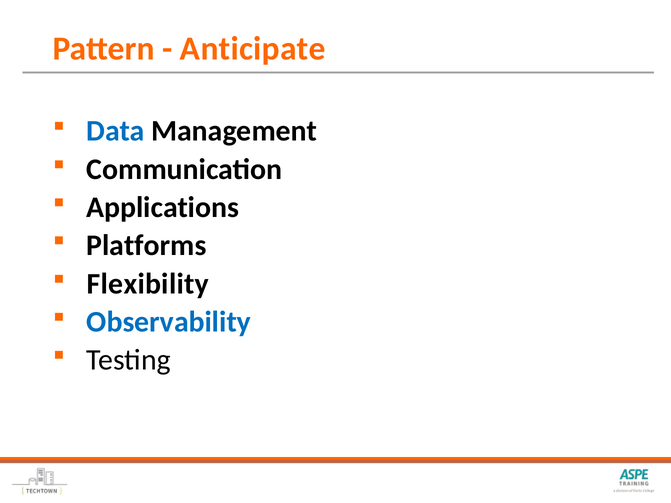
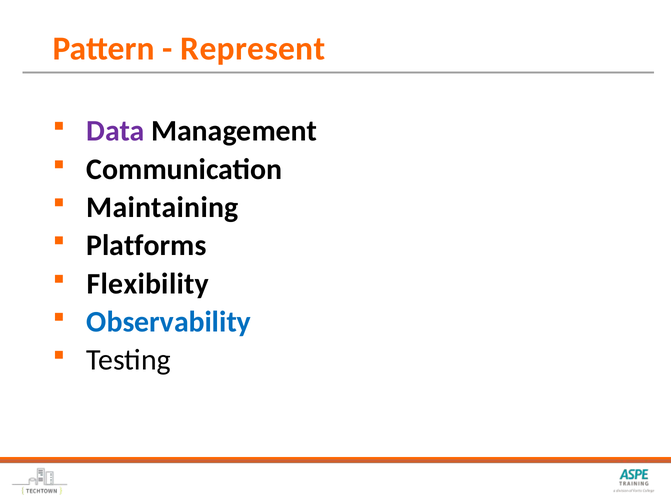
Anticipate: Anticipate -> Represent
Data colour: blue -> purple
Applications: Applications -> Maintaining
